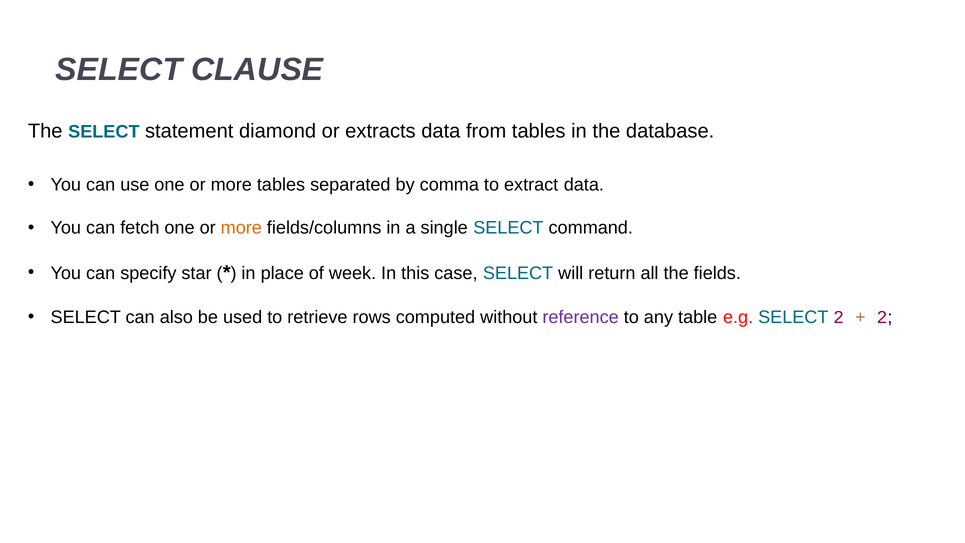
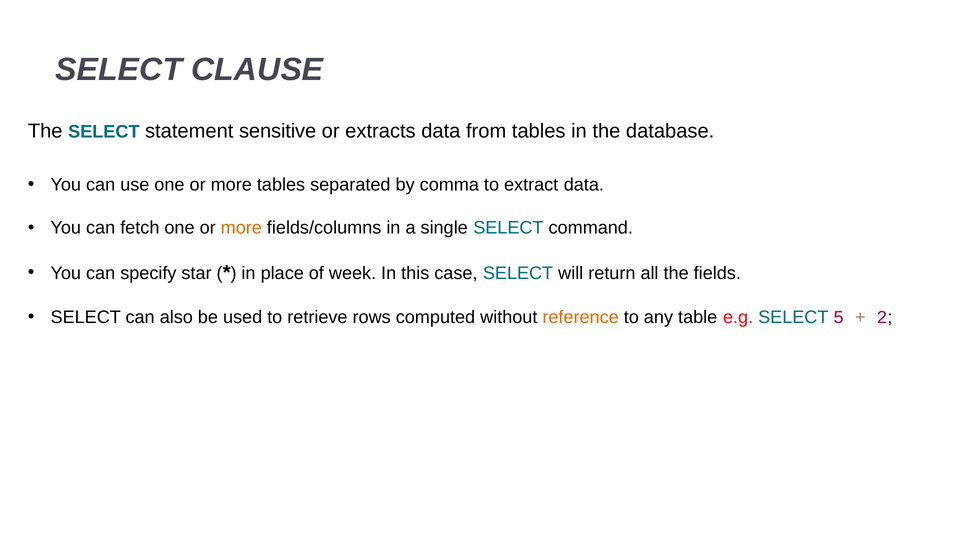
diamond: diamond -> sensitive
reference colour: purple -> orange
SELECT 2: 2 -> 5
